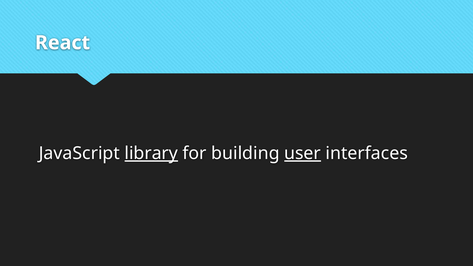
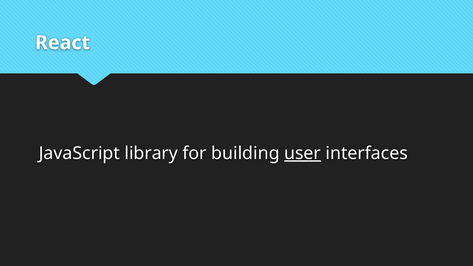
library underline: present -> none
